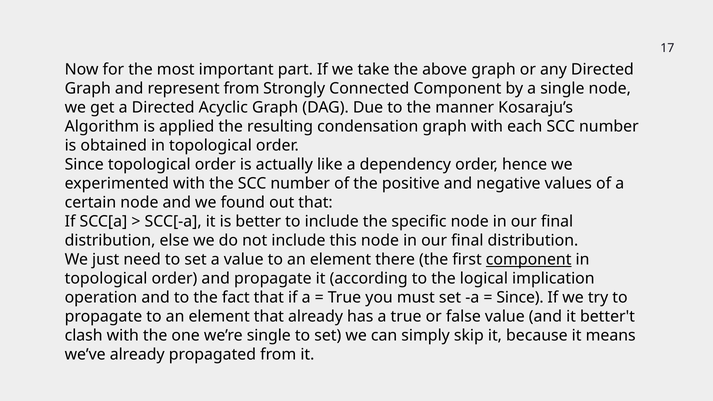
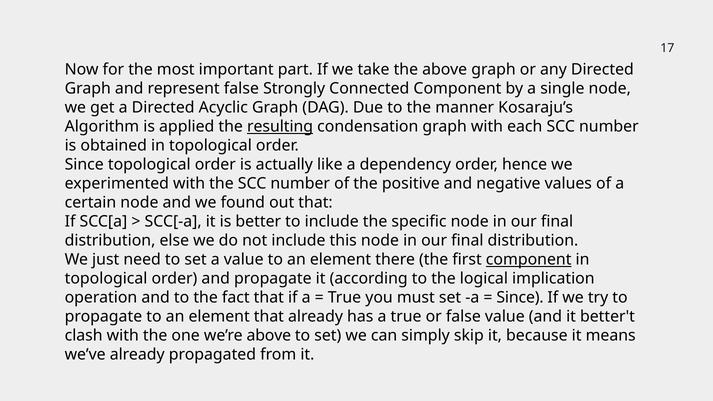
represent from: from -> false
resulting underline: none -> present
we’re single: single -> above
